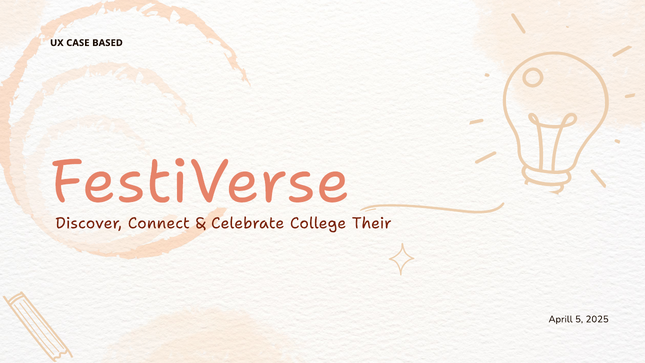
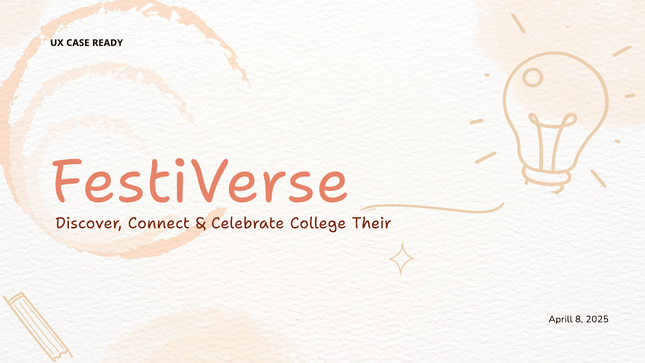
BASED: BASED -> READY
5: 5 -> 8
